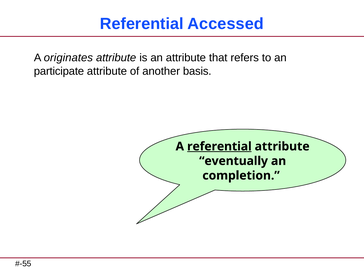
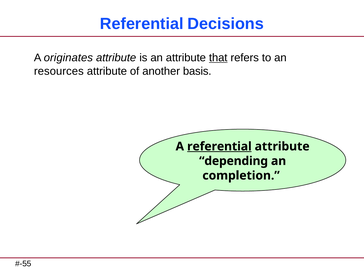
Accessed: Accessed -> Decisions
that underline: none -> present
participate: participate -> resources
eventually: eventually -> depending
